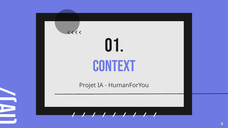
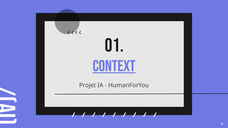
Context underline: none -> present
